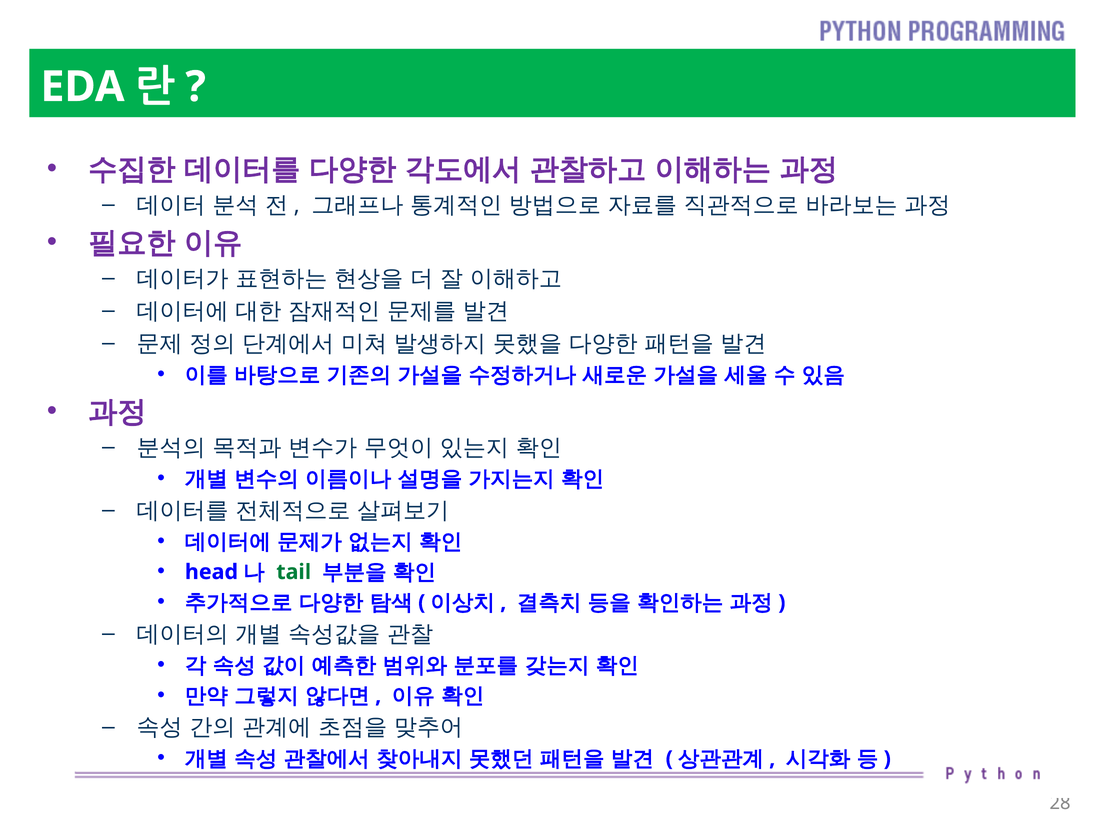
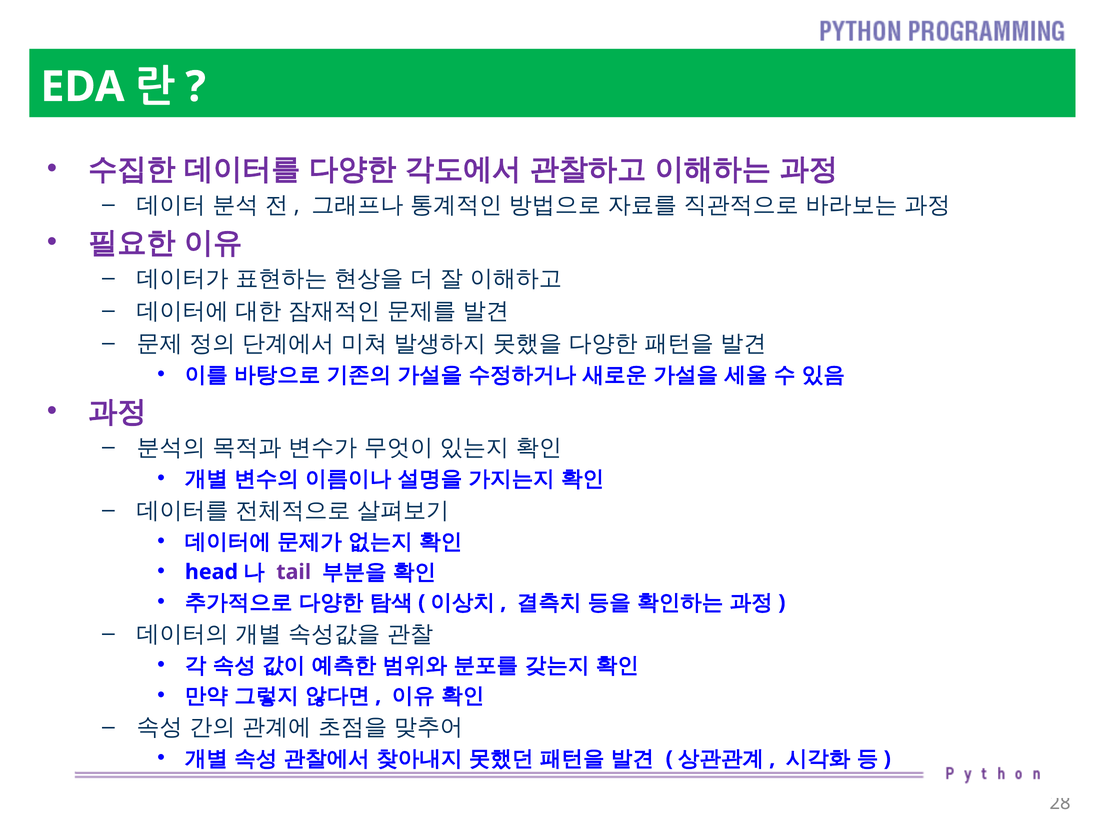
tail colour: green -> purple
